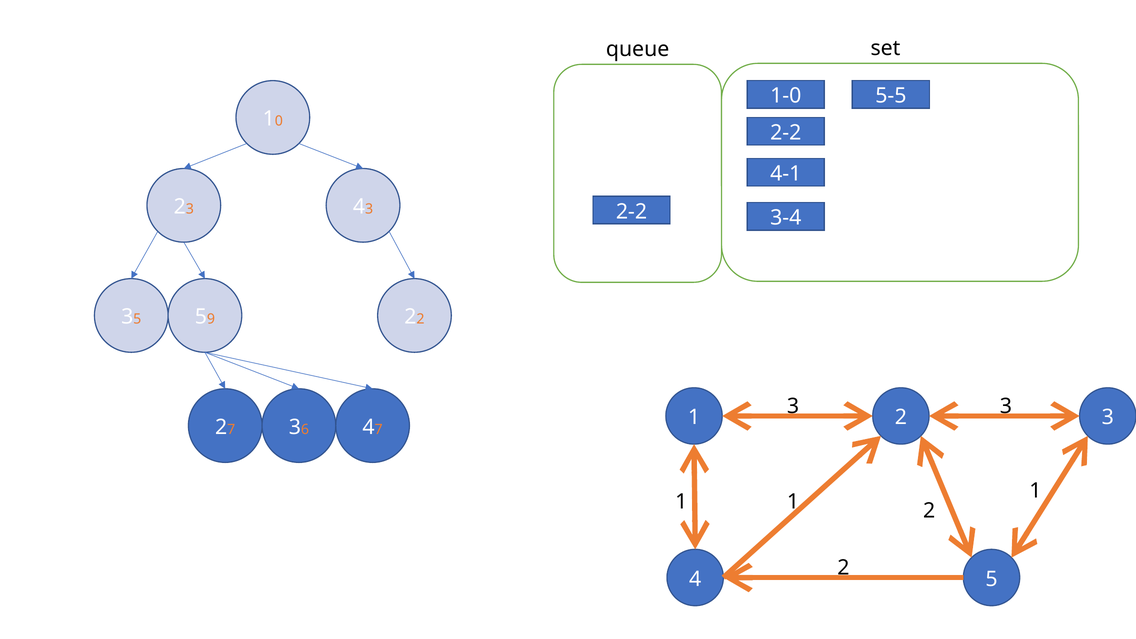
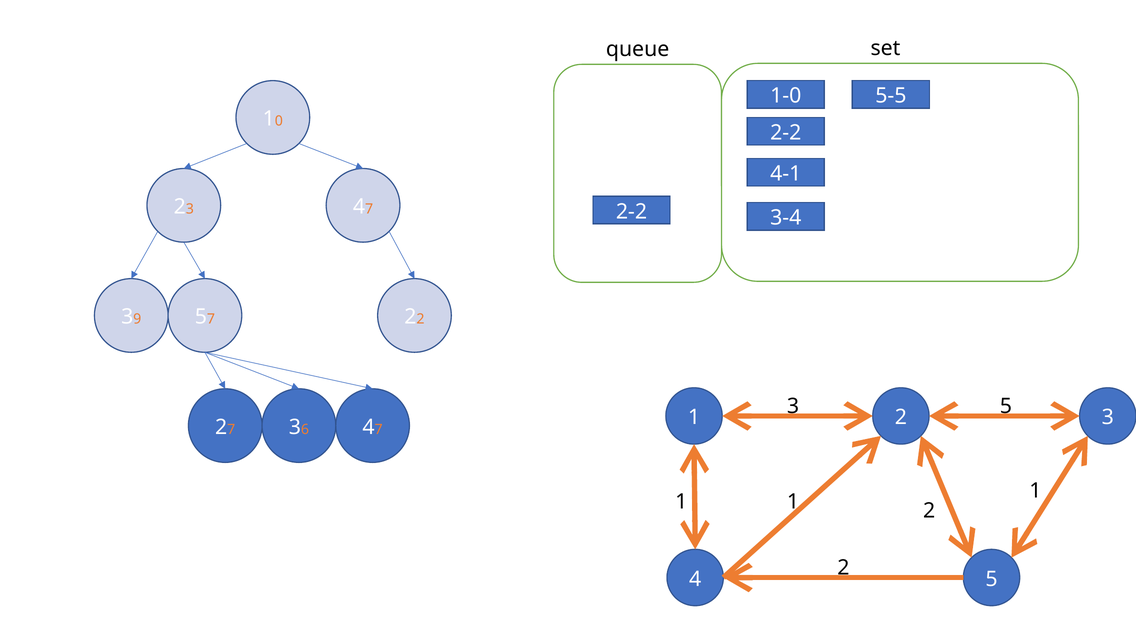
3 at (369, 209): 3 -> 7
3 5: 5 -> 9
5 9: 9 -> 7
3 3: 3 -> 5
